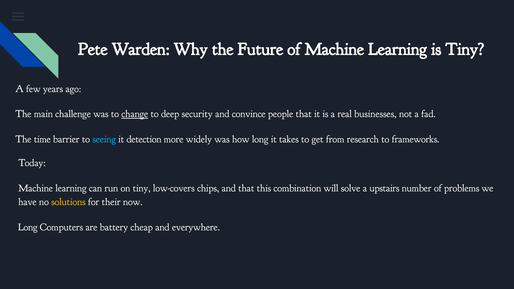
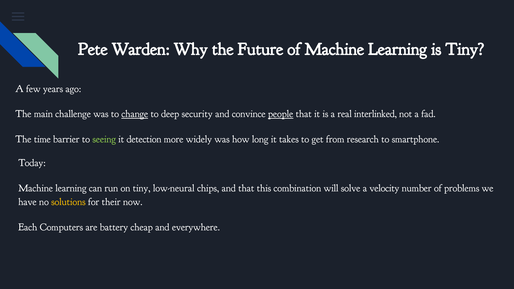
people underline: none -> present
businesses: businesses -> interlinked
seeing colour: light blue -> light green
frameworks: frameworks -> smartphone
low-covers: low-covers -> low-neural
upstairs: upstairs -> velocity
Long at (28, 227): Long -> Each
